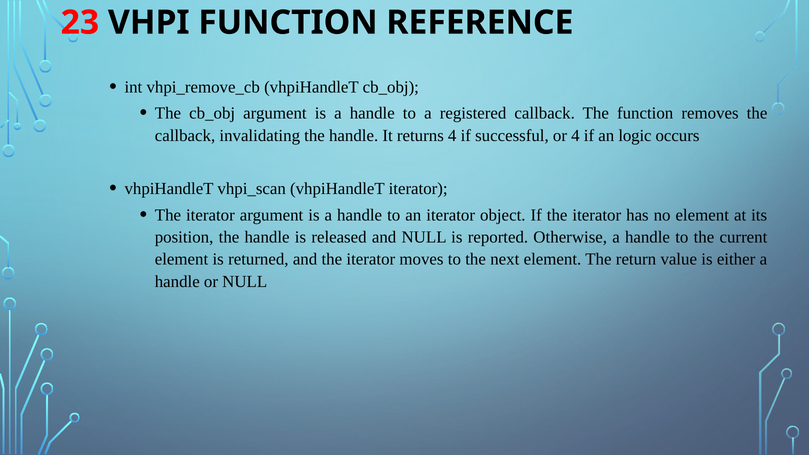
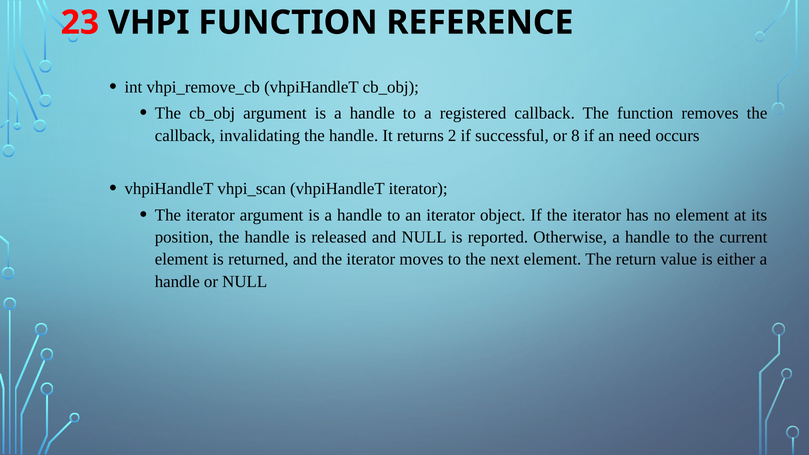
returns 4: 4 -> 2
or 4: 4 -> 8
logic: logic -> need
